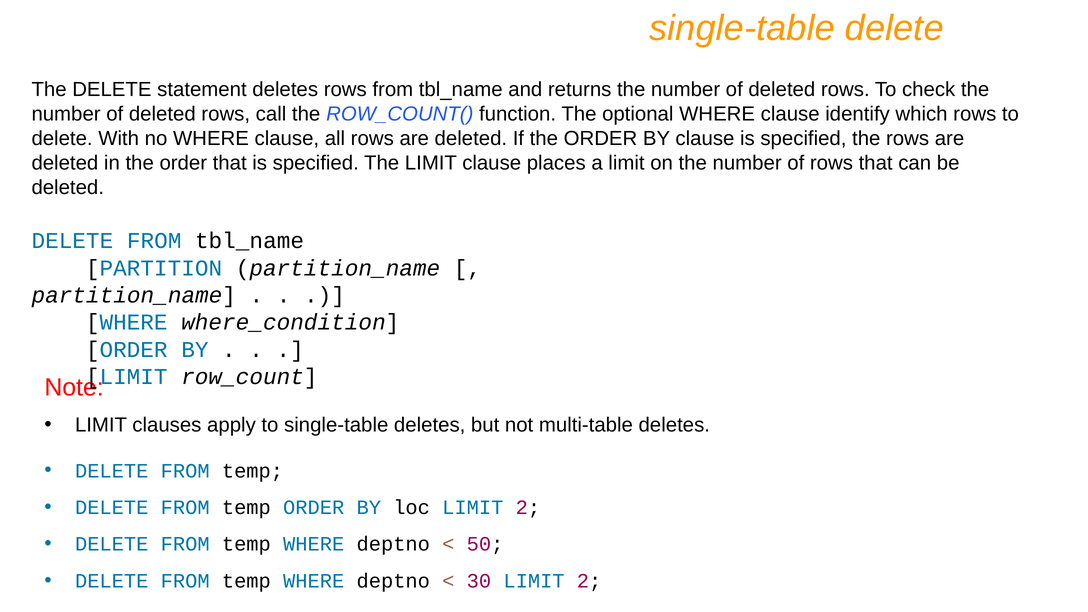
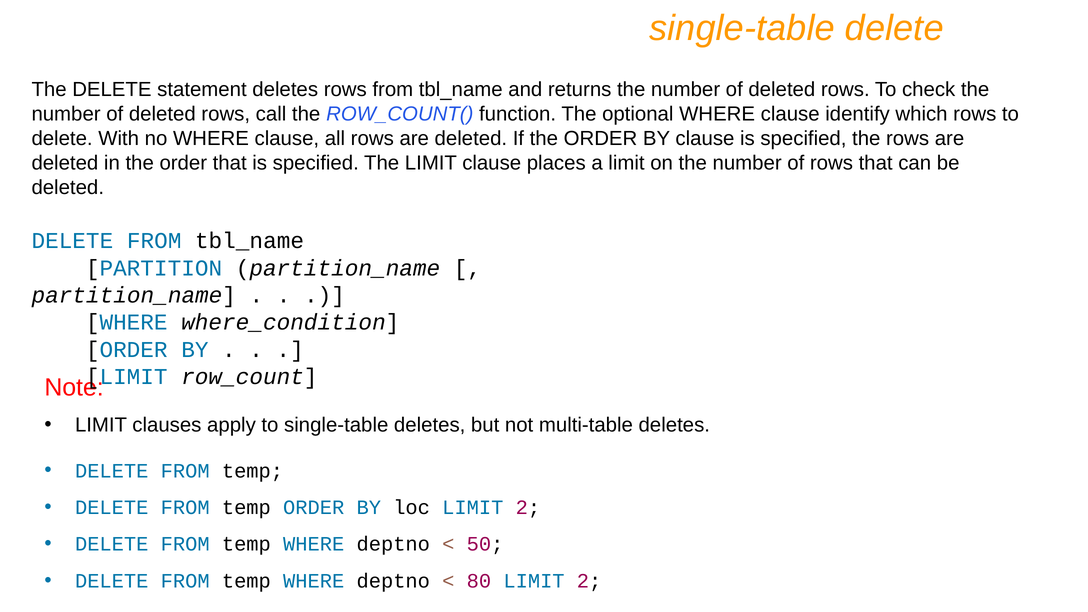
30: 30 -> 80
